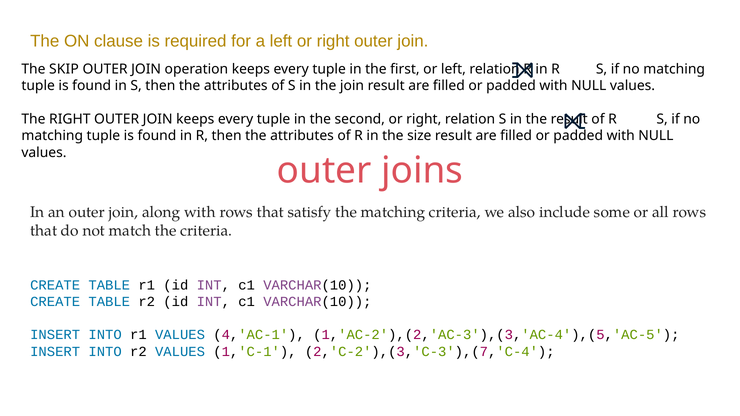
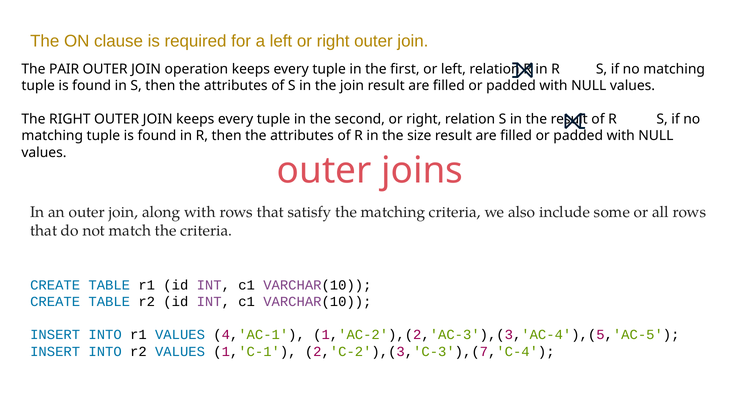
SKIP: SKIP -> PAIR
